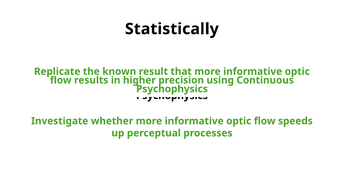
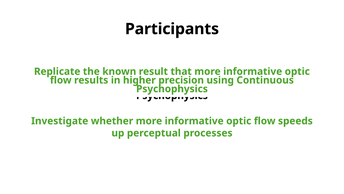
Statistically: Statistically -> Participants
